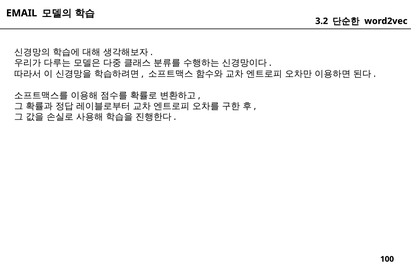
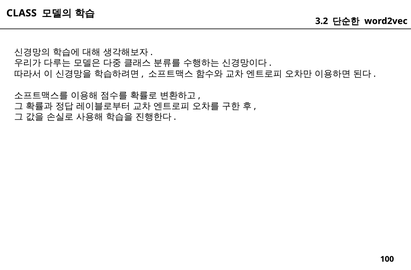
EMAIL: EMAIL -> CLASS
